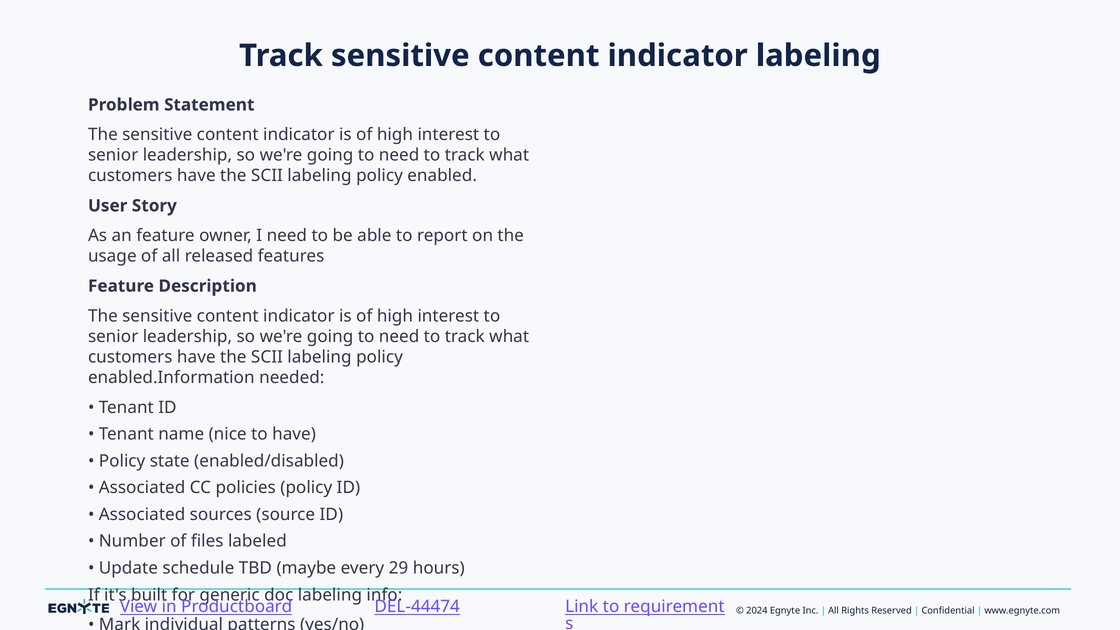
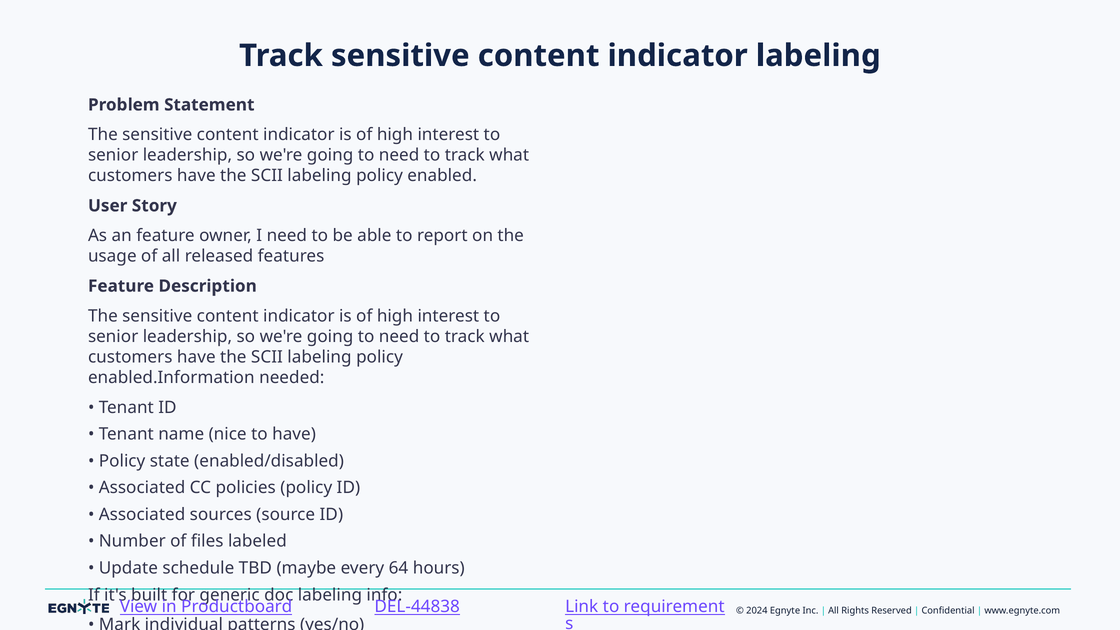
29: 29 -> 64
DEL-44474: DEL-44474 -> DEL-44838
